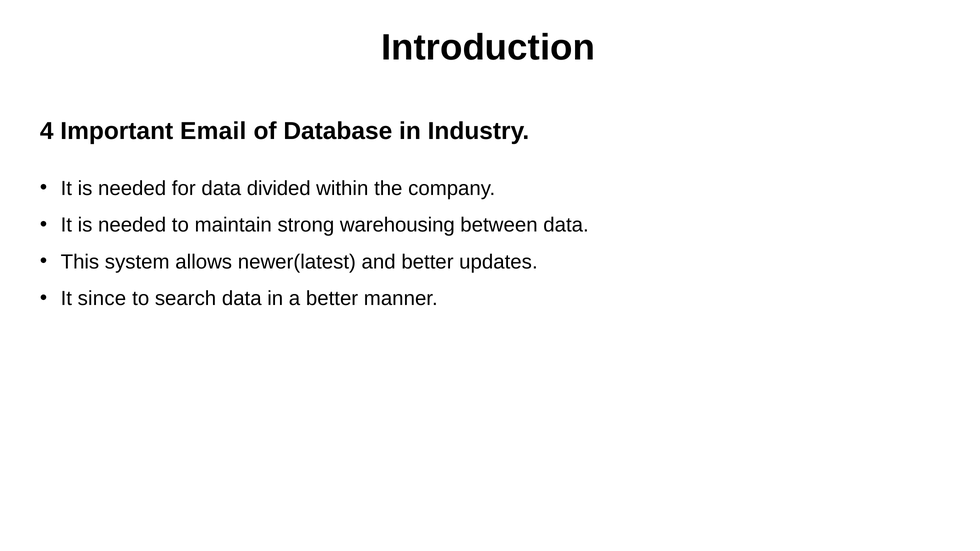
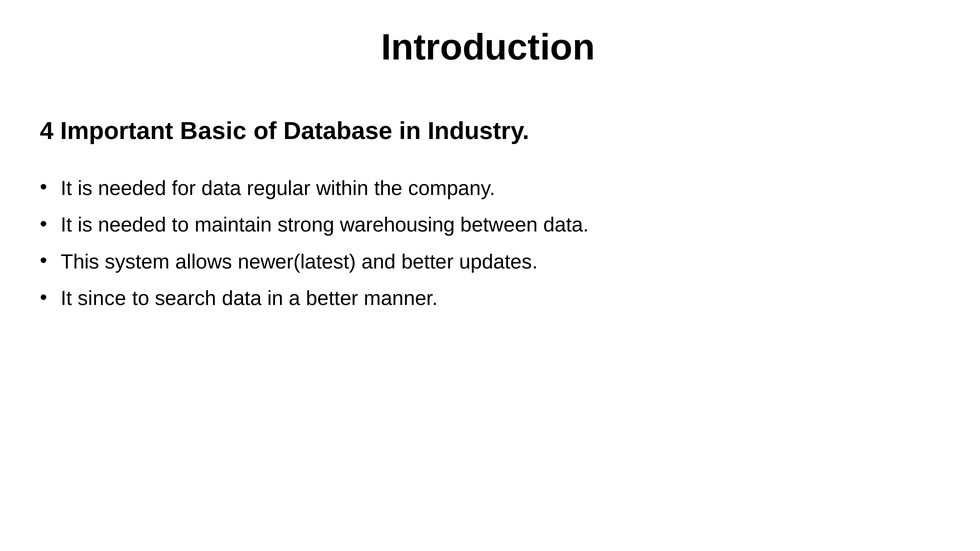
Email: Email -> Basic
divided: divided -> regular
